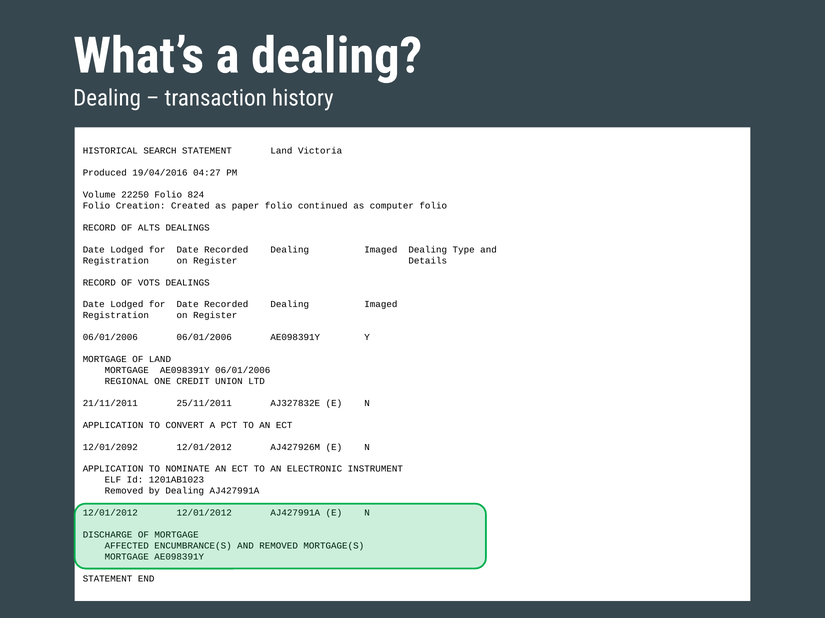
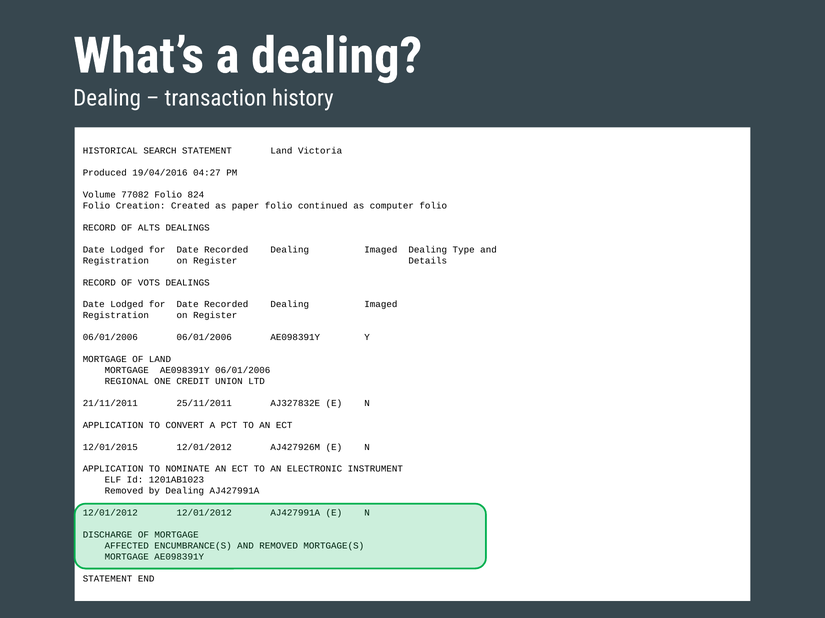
22250: 22250 -> 77082
12/01/2092: 12/01/2092 -> 12/01/2015
